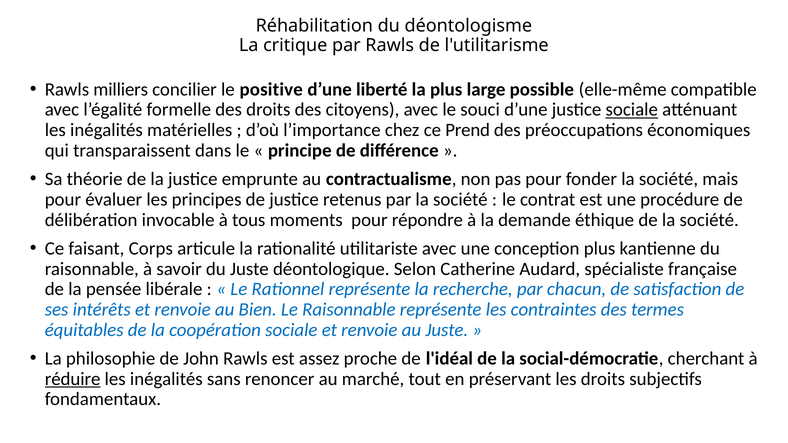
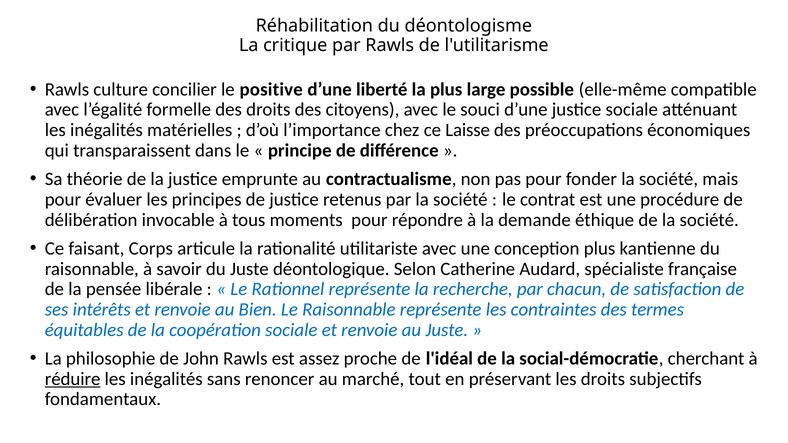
milliers: milliers -> culture
sociale at (632, 110) underline: present -> none
Prend: Prend -> Laisse
